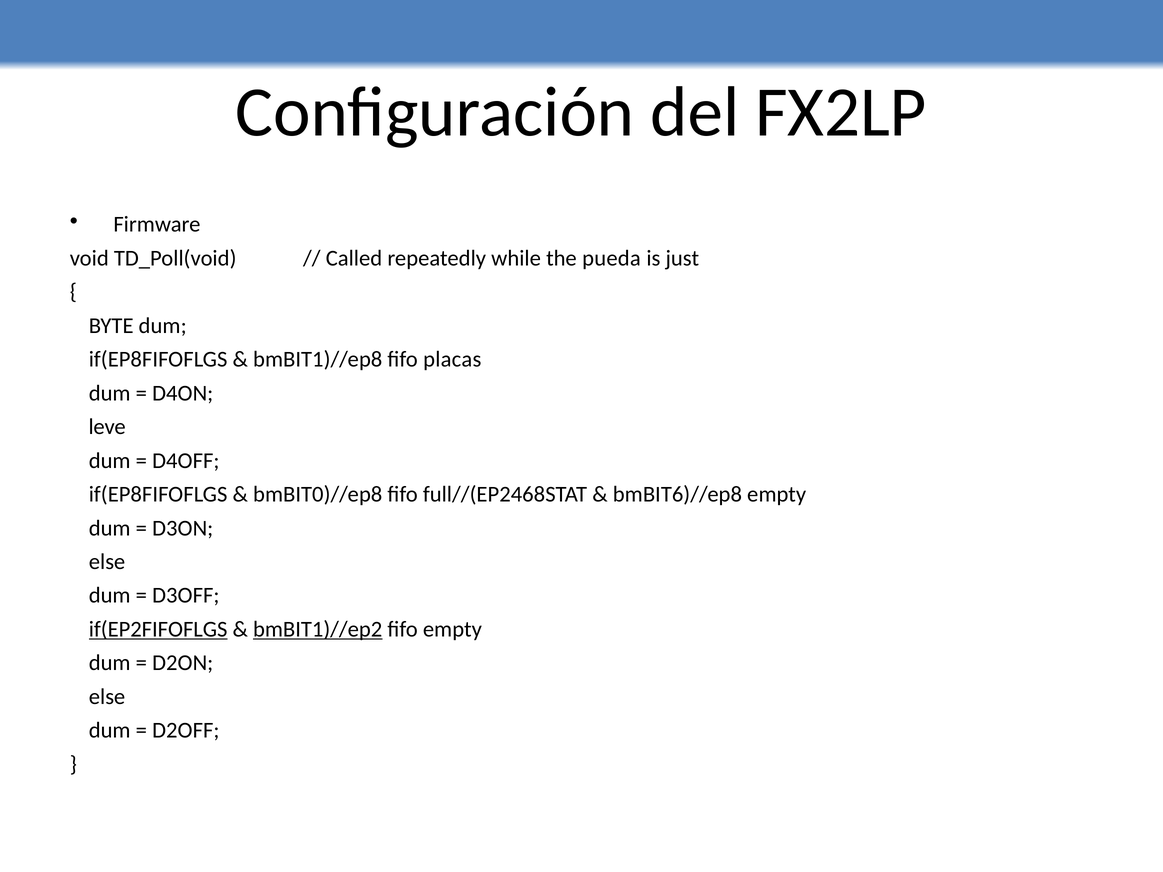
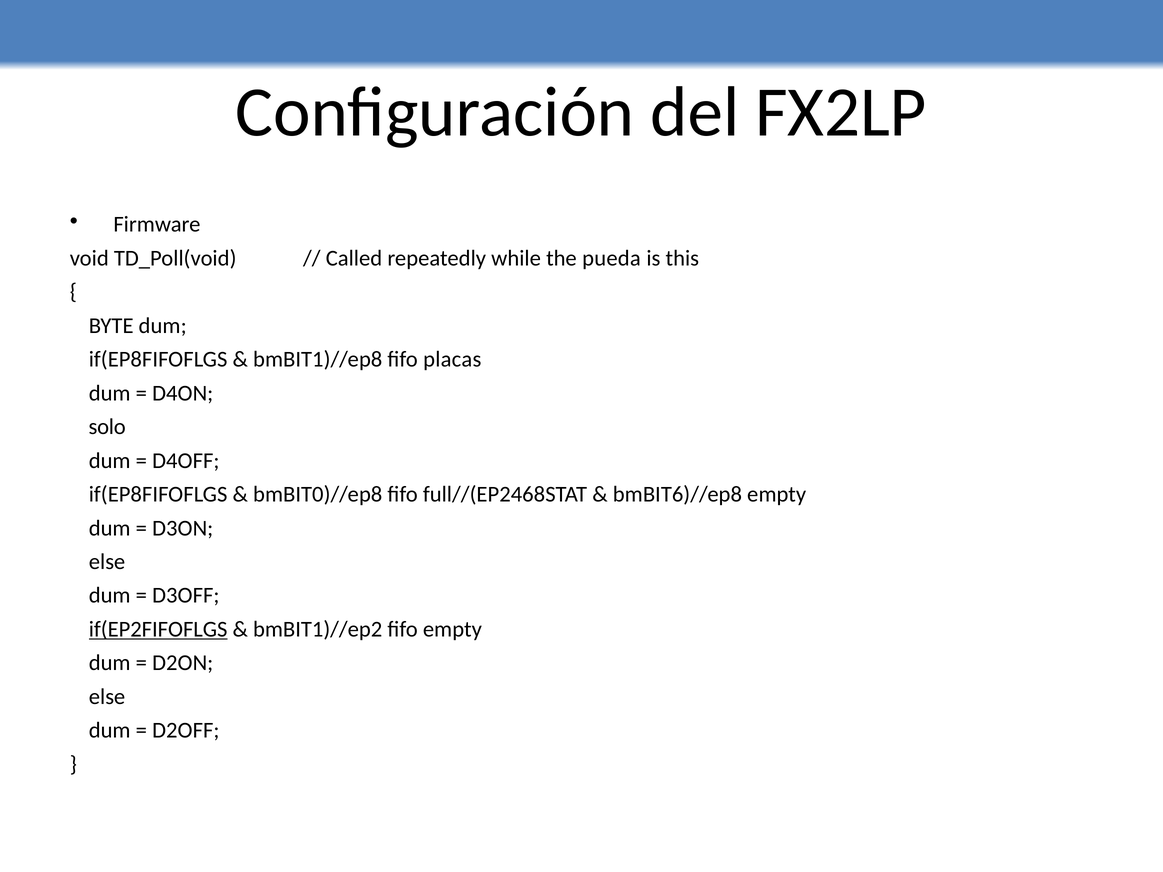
just: just -> this
leve: leve -> solo
bmBIT1)//ep2 underline: present -> none
